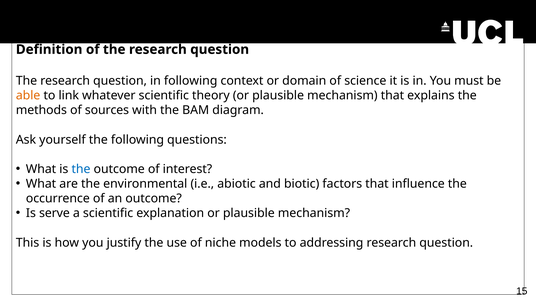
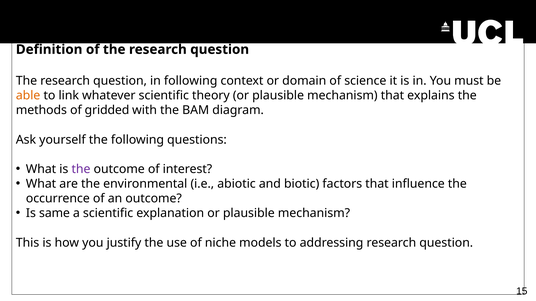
sources: sources -> gridded
the at (81, 169) colour: blue -> purple
serve: serve -> same
